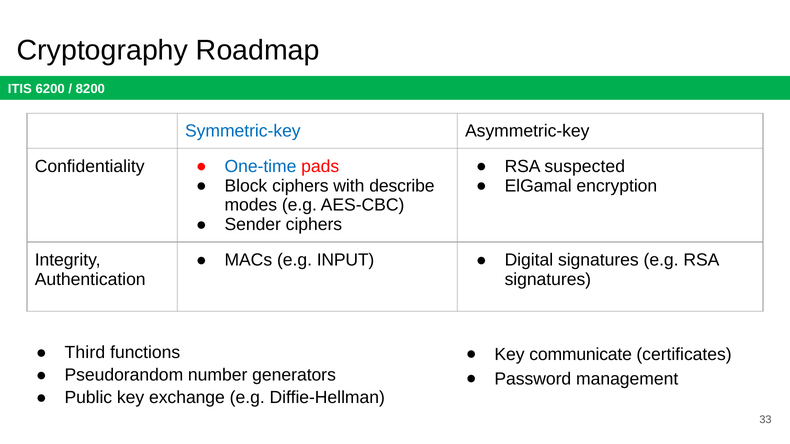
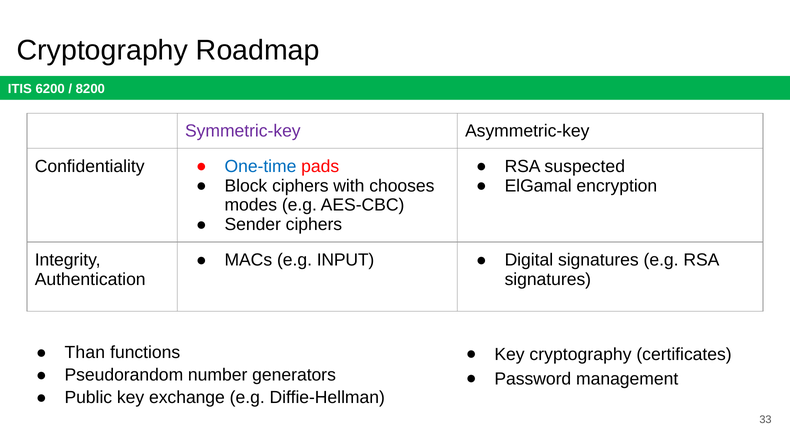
Symmetric-key colour: blue -> purple
describe: describe -> chooses
Third: Third -> Than
Key communicate: communicate -> cryptography
